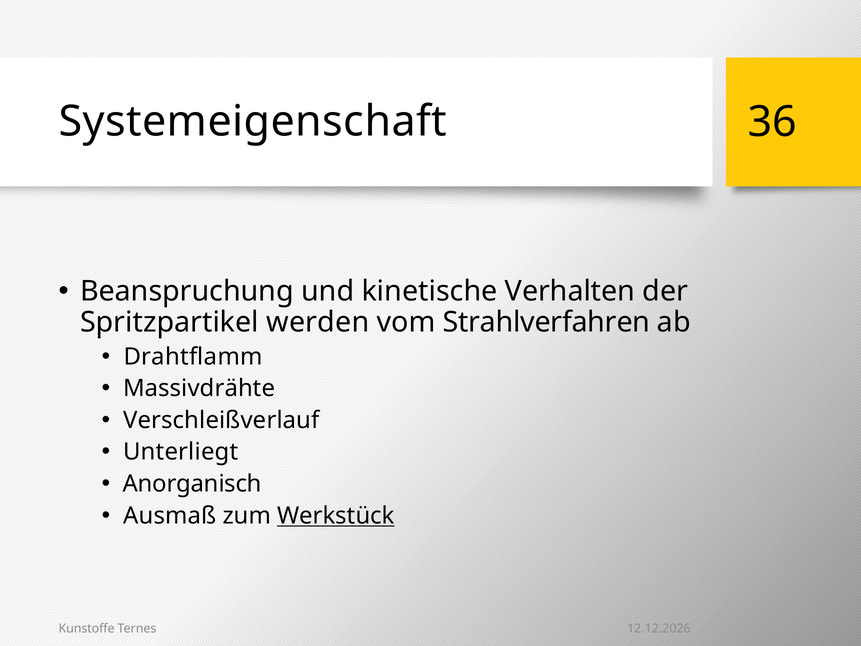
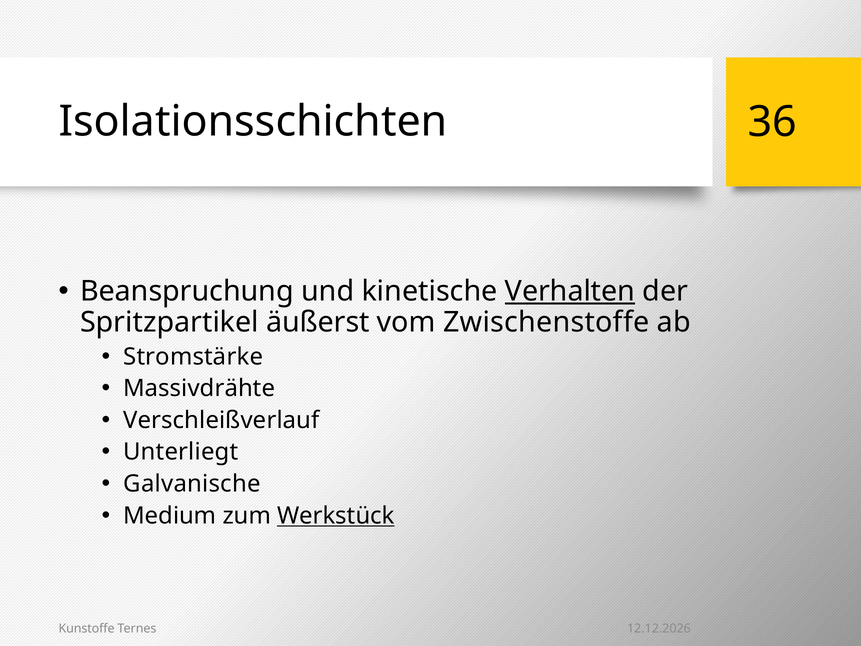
Systemeigenschaft: Systemeigenschaft -> Isolationsschichten
Verhalten underline: none -> present
werden: werden -> äußerst
Strahlverfahren: Strahlverfahren -> Zwischenstoffe
Drahtflamm: Drahtflamm -> Stromstärke
Anorganisch: Anorganisch -> Galvanische
Ausmaß: Ausmaß -> Medium
